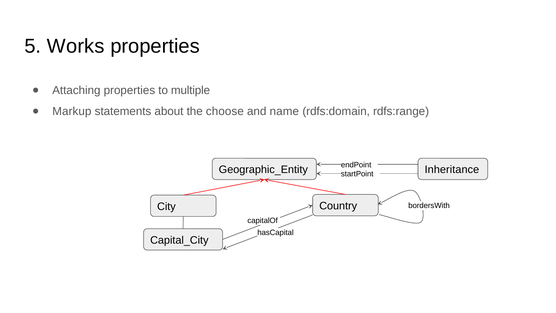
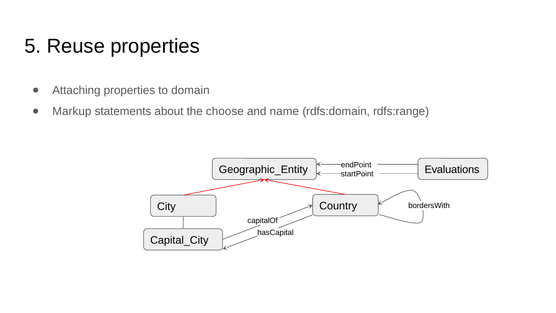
Works: Works -> Reuse
multiple: multiple -> domain
Inheritance: Inheritance -> Evaluations
